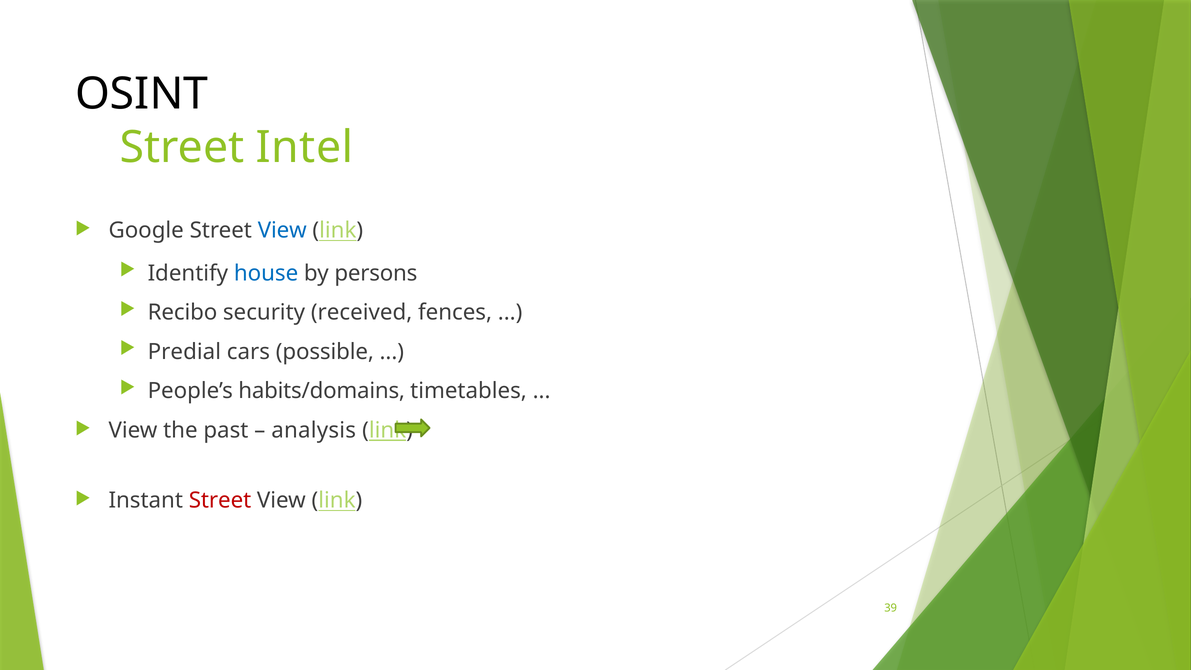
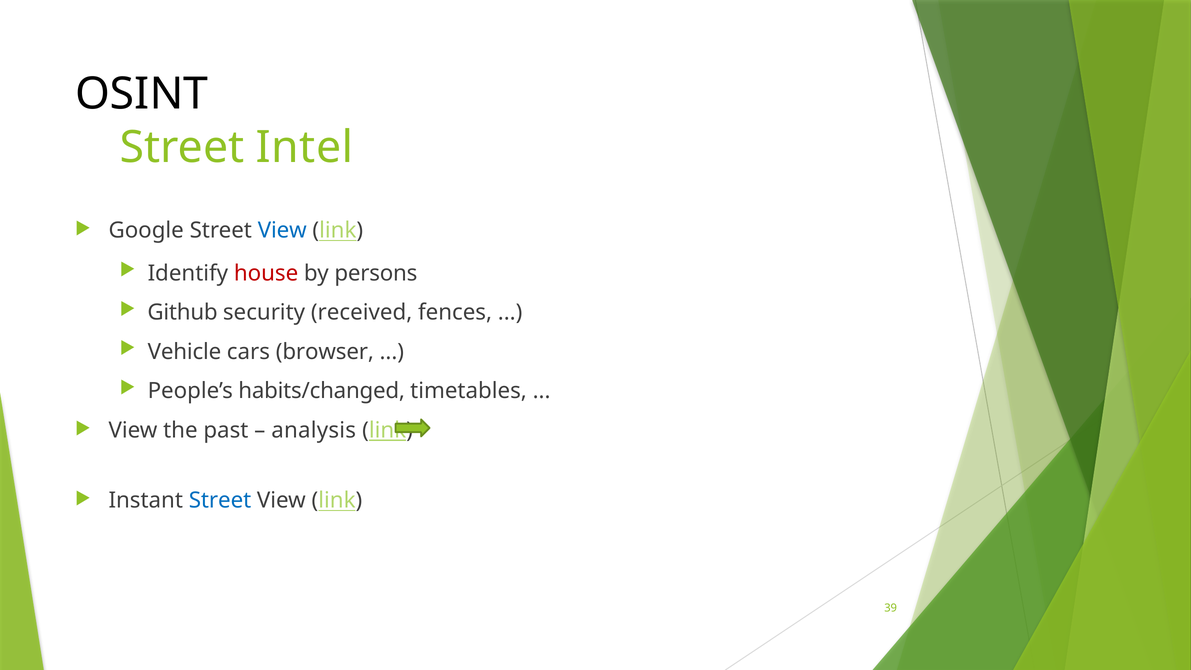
house colour: blue -> red
Recibo: Recibo -> Github
Predial: Predial -> Vehicle
possible: possible -> browser
habits/domains: habits/domains -> habits/changed
Street at (220, 500) colour: red -> blue
